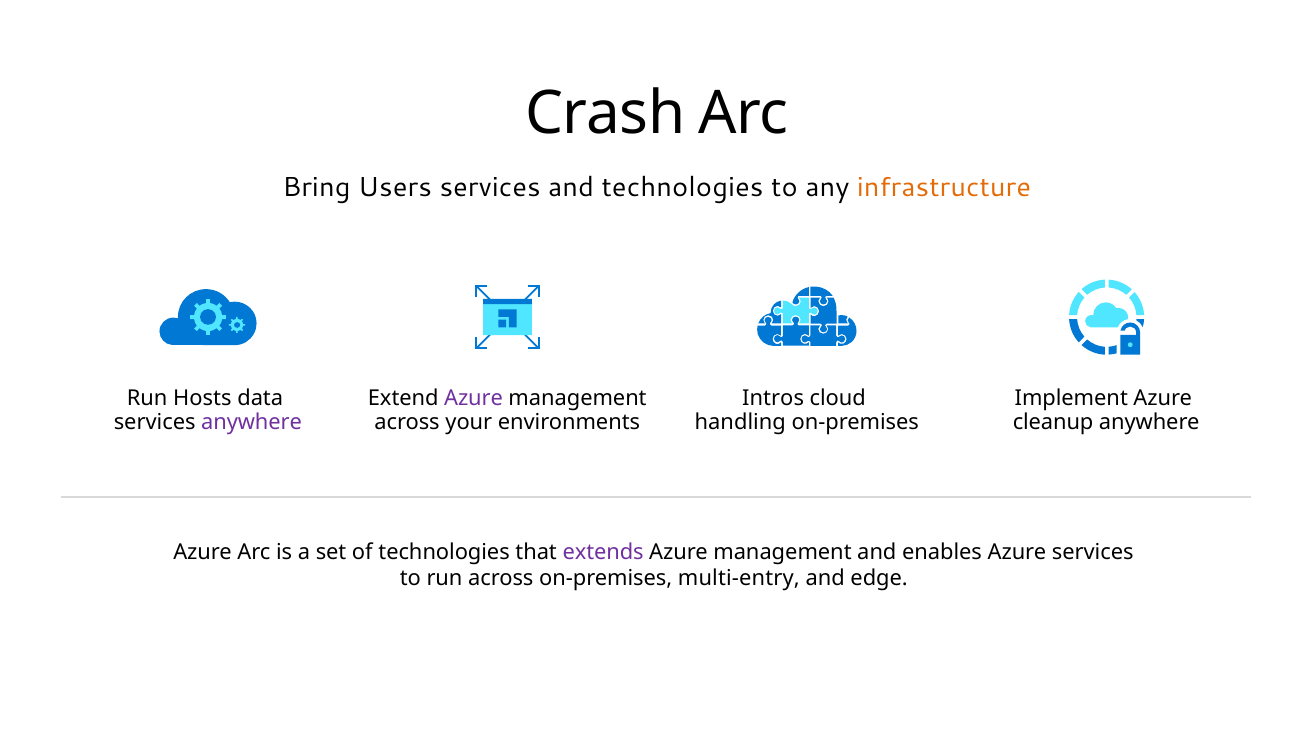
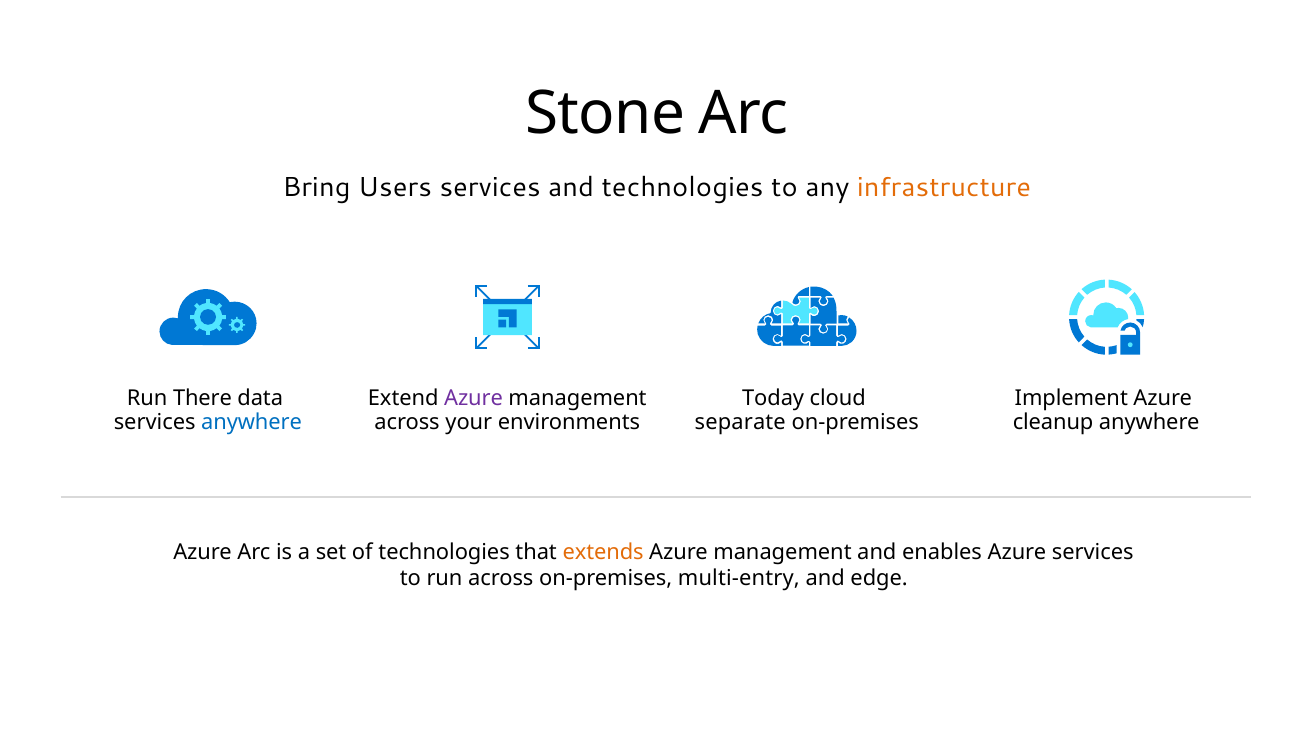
Crash: Crash -> Stone
Hosts: Hosts -> There
Intros: Intros -> Today
anywhere at (252, 422) colour: purple -> blue
handling: handling -> separate
extends colour: purple -> orange
